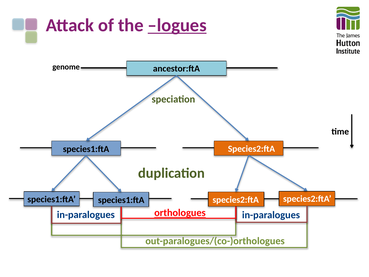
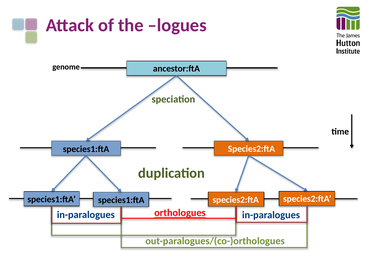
logues underline: present -> none
